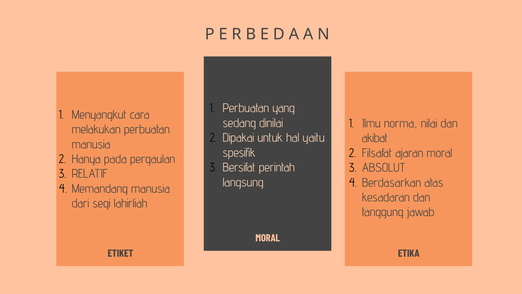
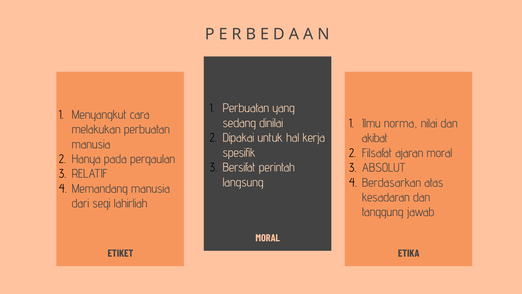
yaitu: yaitu -> kerja
